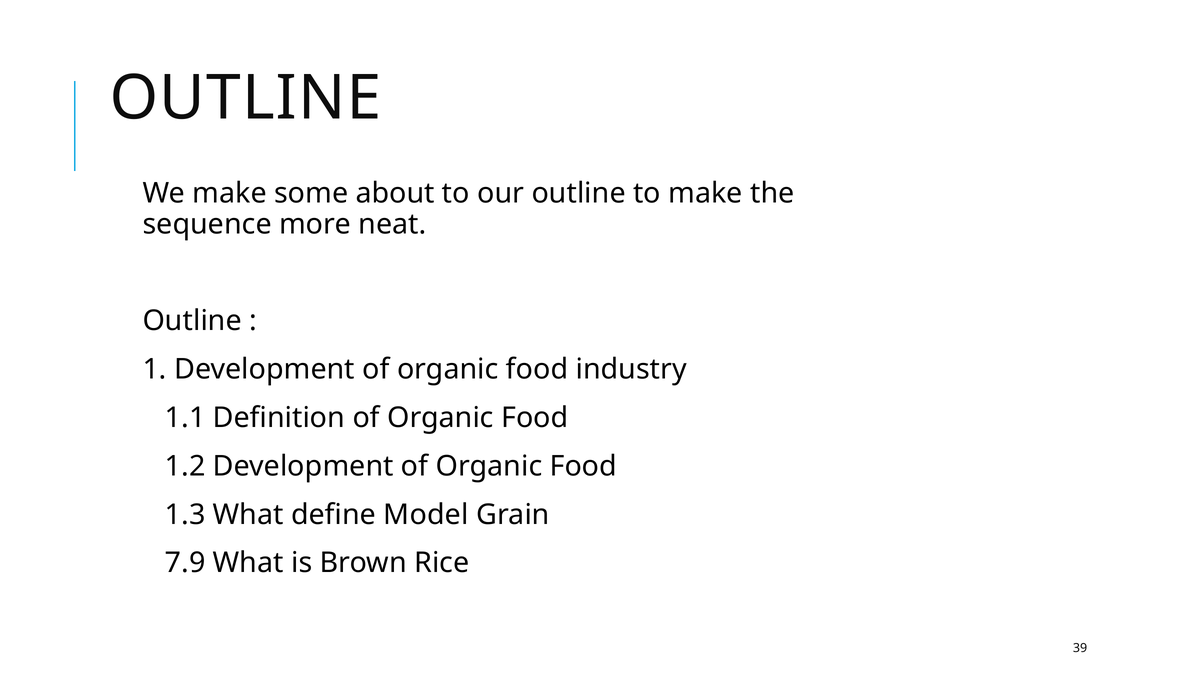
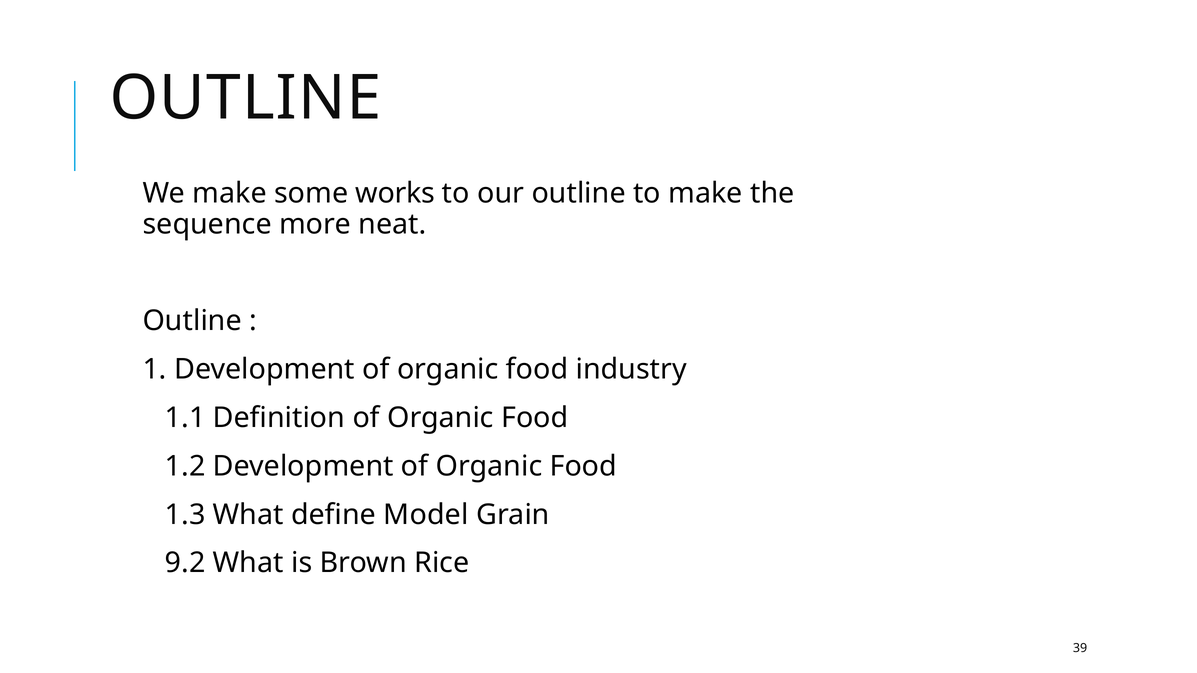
about: about -> works
7.9: 7.9 -> 9.2
